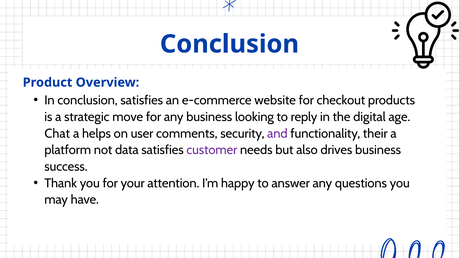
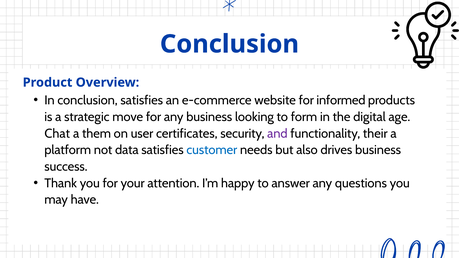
checkout: checkout -> informed
reply: reply -> form
helps: helps -> them
comments: comments -> certificates
customer colour: purple -> blue
